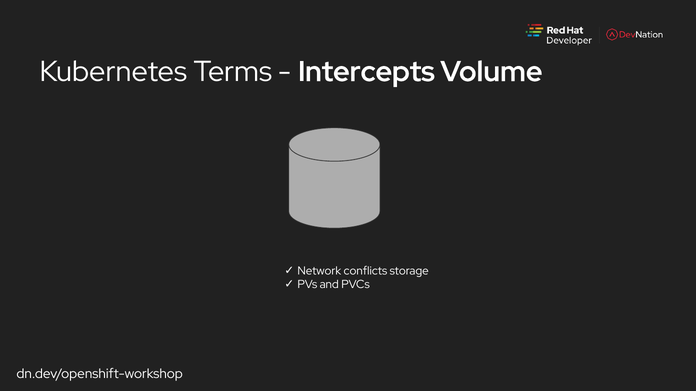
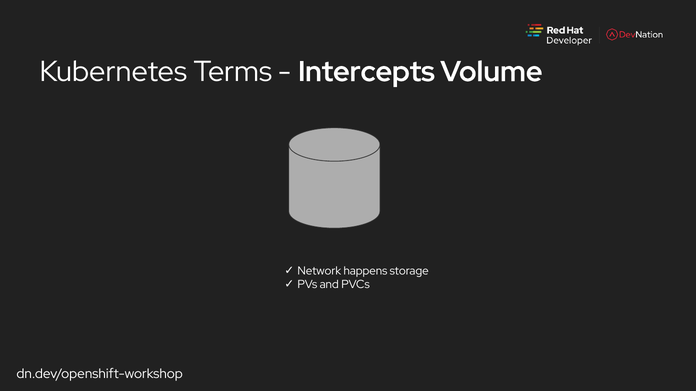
conflicts: conflicts -> happens
